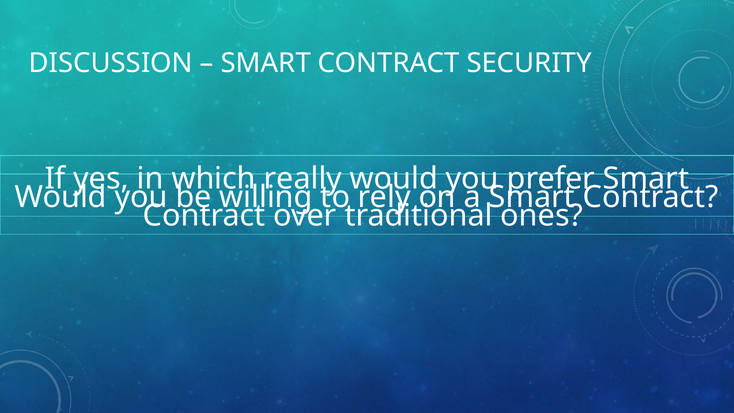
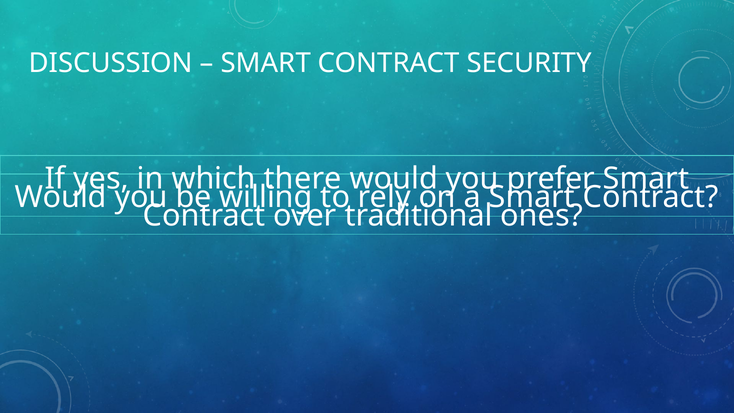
really: really -> there
